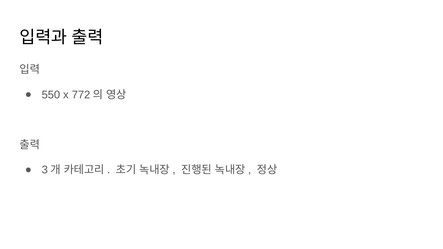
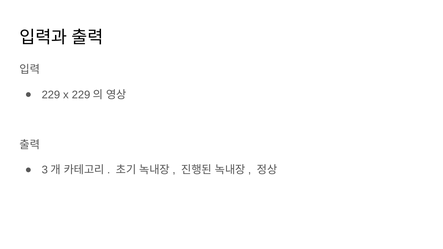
550 at (51, 95): 550 -> 229
x 772: 772 -> 229
